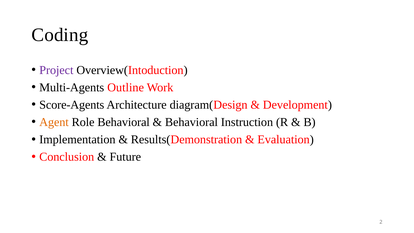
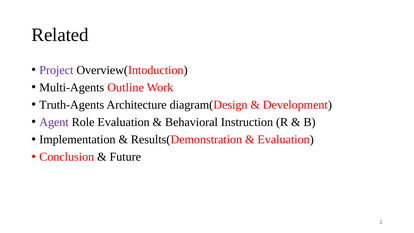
Coding: Coding -> Related
Score-Agents: Score-Agents -> Truth-Agents
Agent colour: orange -> purple
Role Behavioral: Behavioral -> Evaluation
